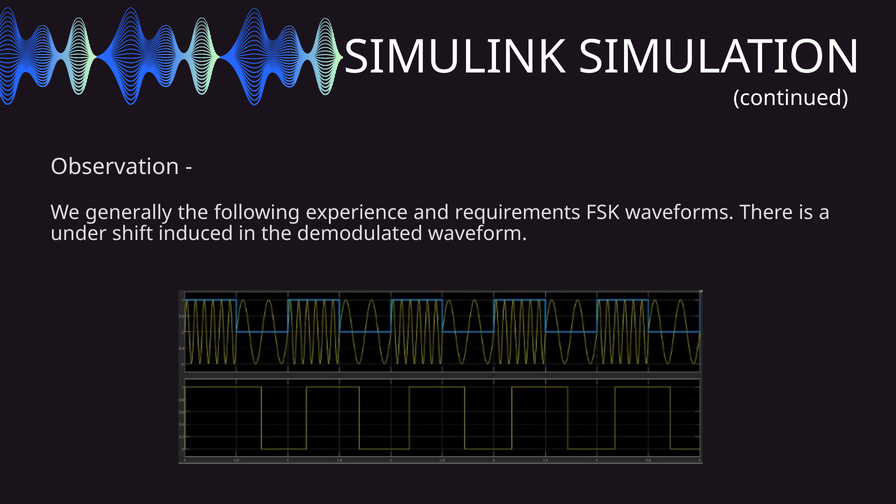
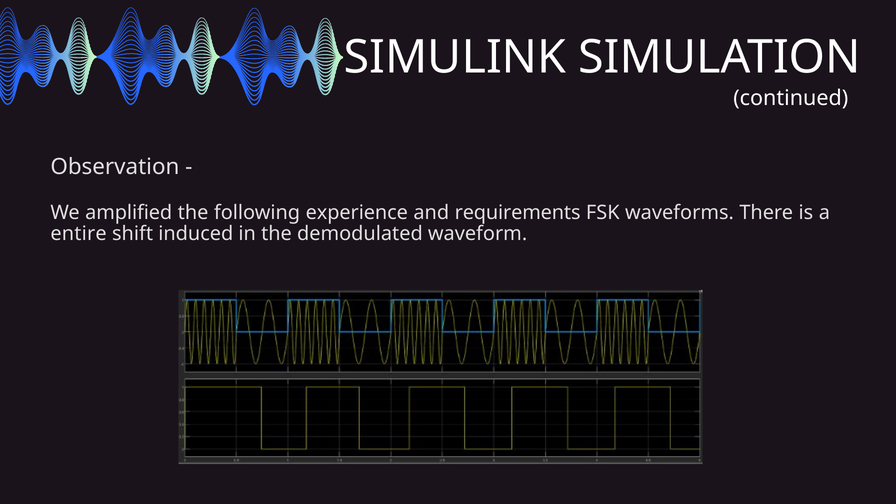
generally: generally -> amplified
under: under -> entire
